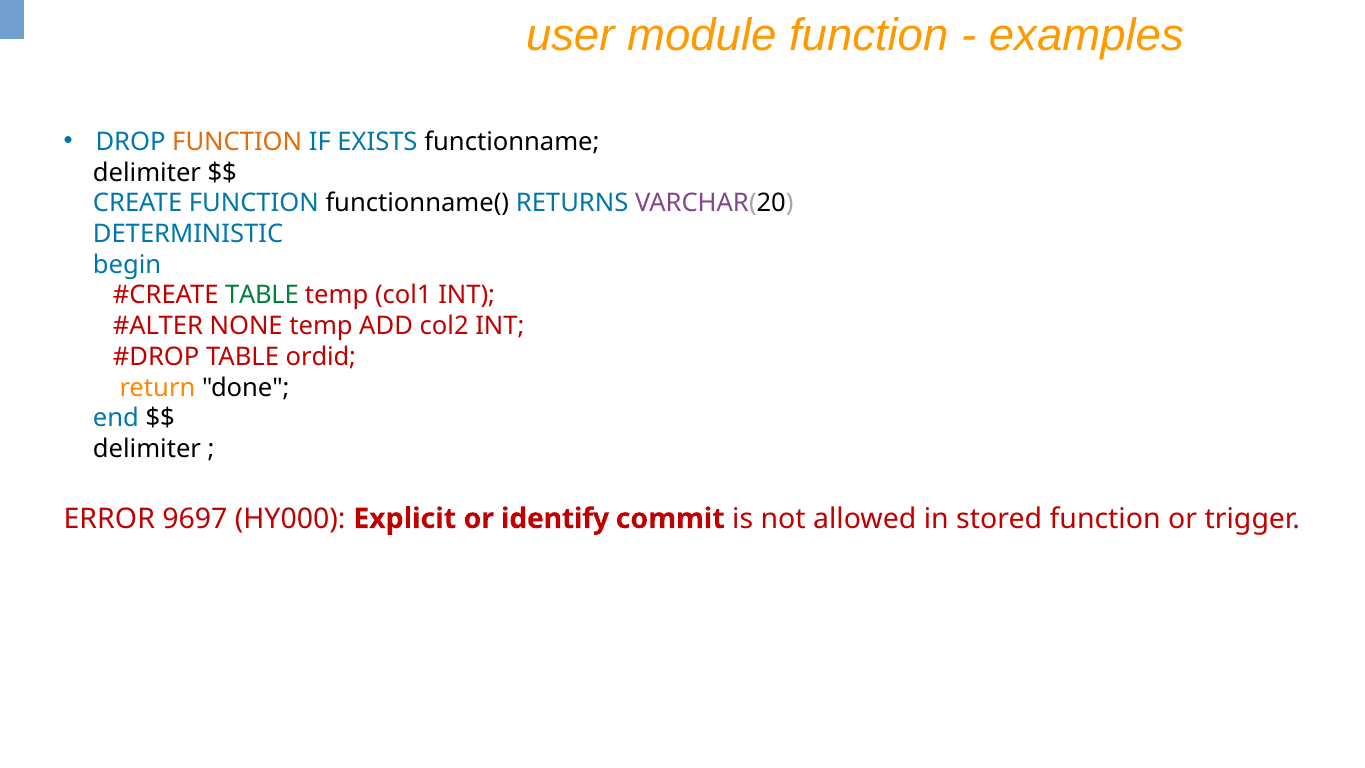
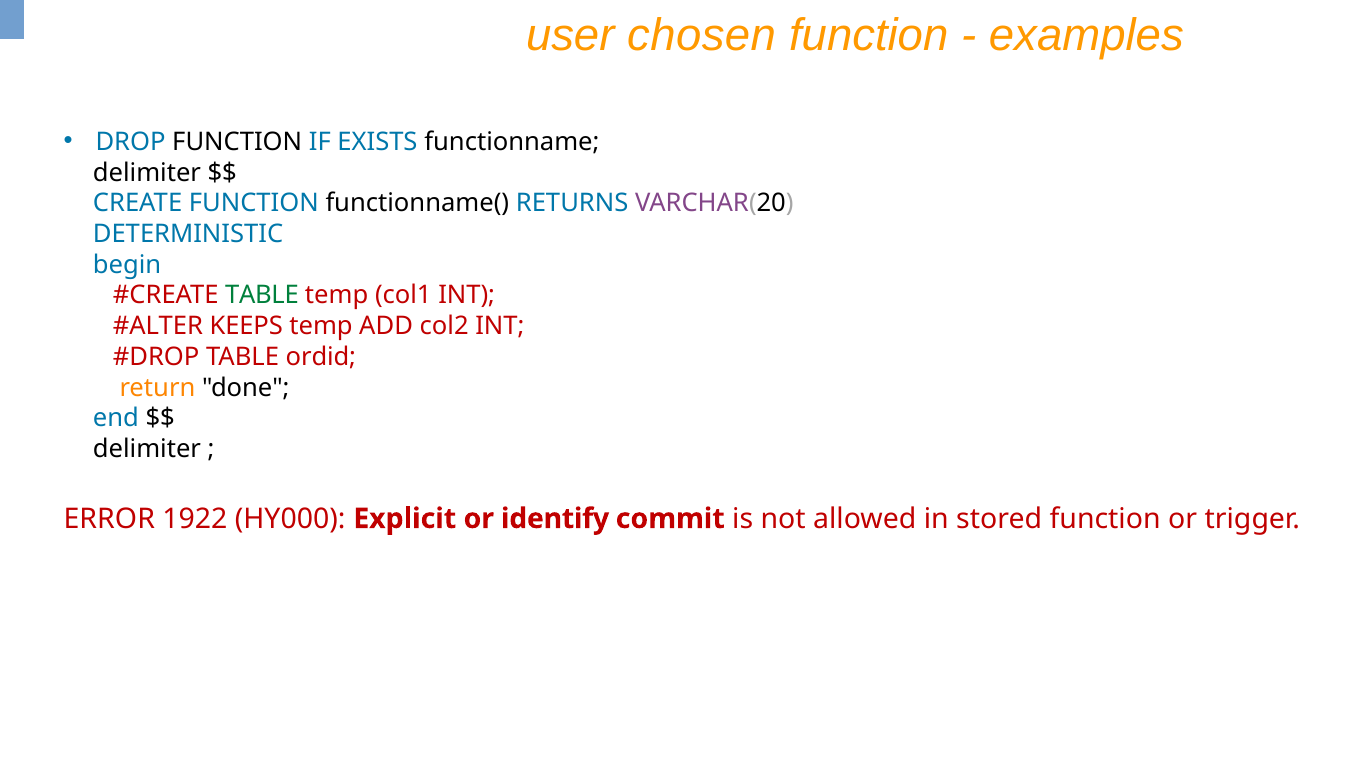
module: module -> chosen
FUNCTION at (237, 142) colour: orange -> black
NONE: NONE -> KEEPS
9697: 9697 -> 1922
